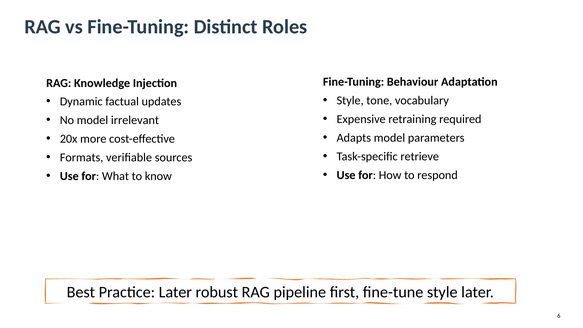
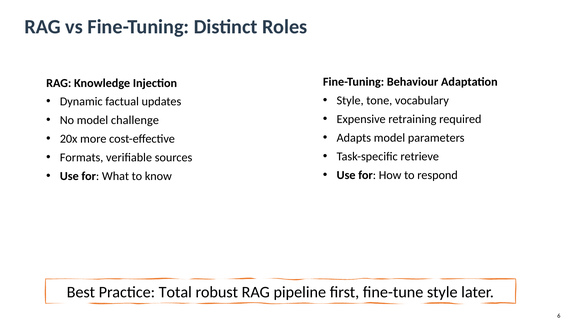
irrelevant: irrelevant -> challenge
Practice Later: Later -> Total
